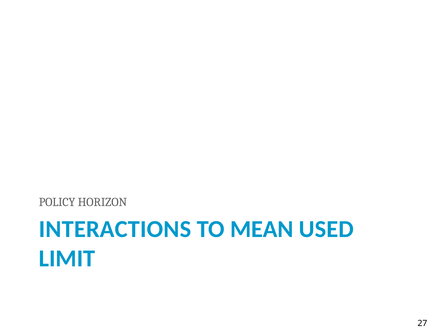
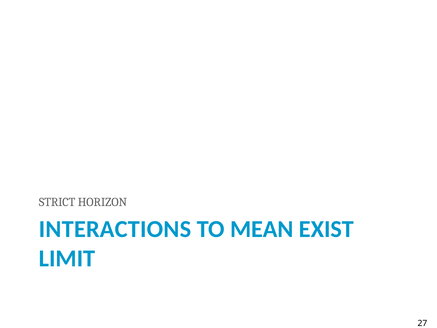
POLICY: POLICY -> STRICT
USED: USED -> EXIST
